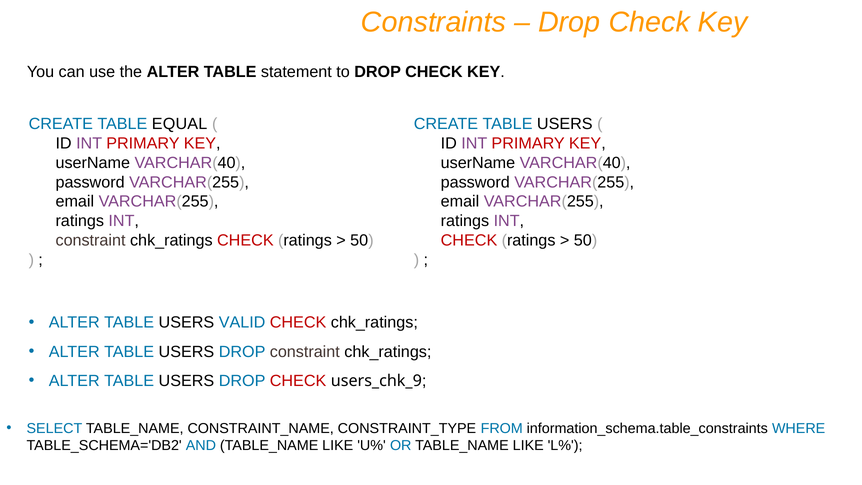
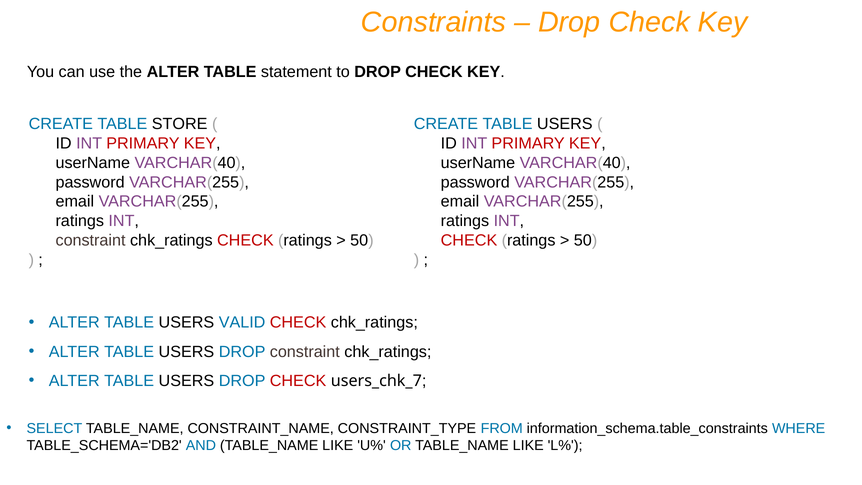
EQUAL: EQUAL -> STORE
users_chk_9: users_chk_9 -> users_chk_7
